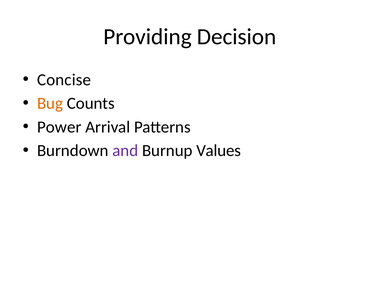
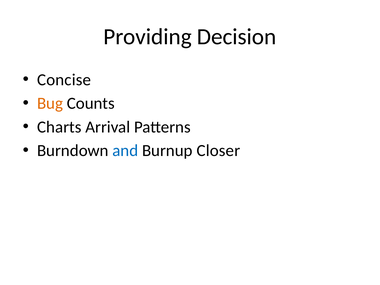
Power: Power -> Charts
and colour: purple -> blue
Values: Values -> Closer
